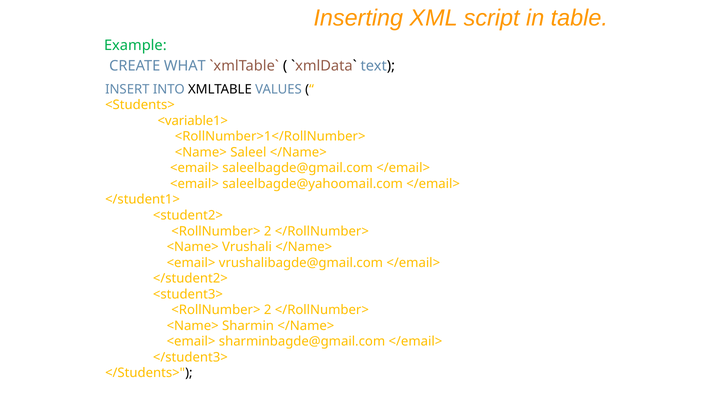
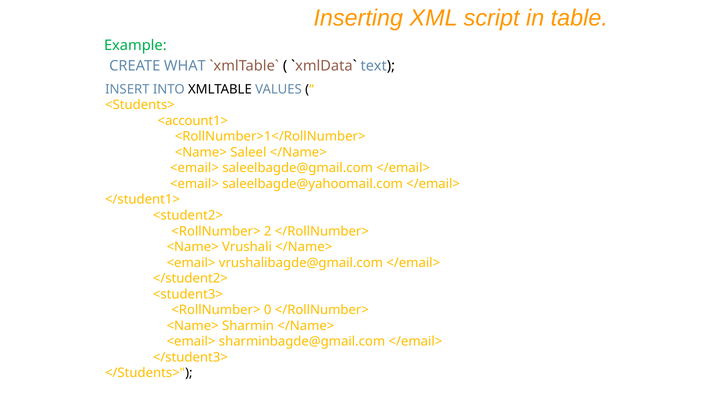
<variable1>: <variable1> -> <account1>
2 at (268, 310): 2 -> 0
